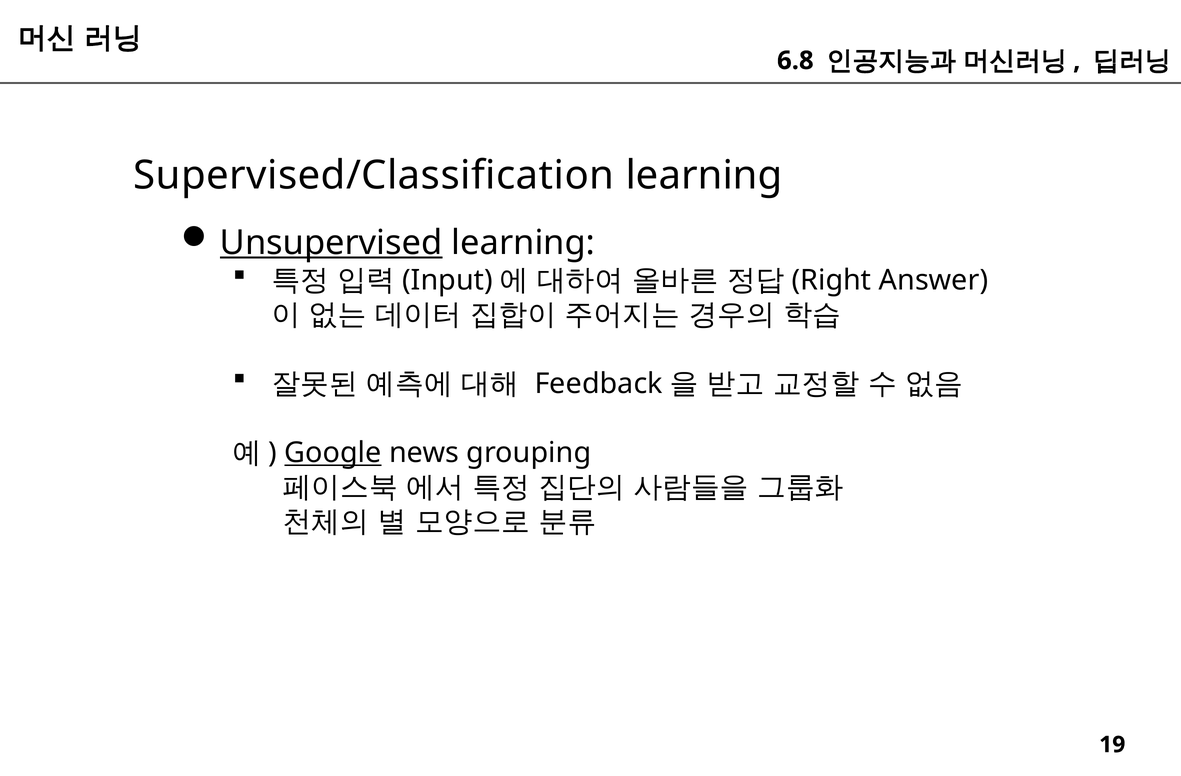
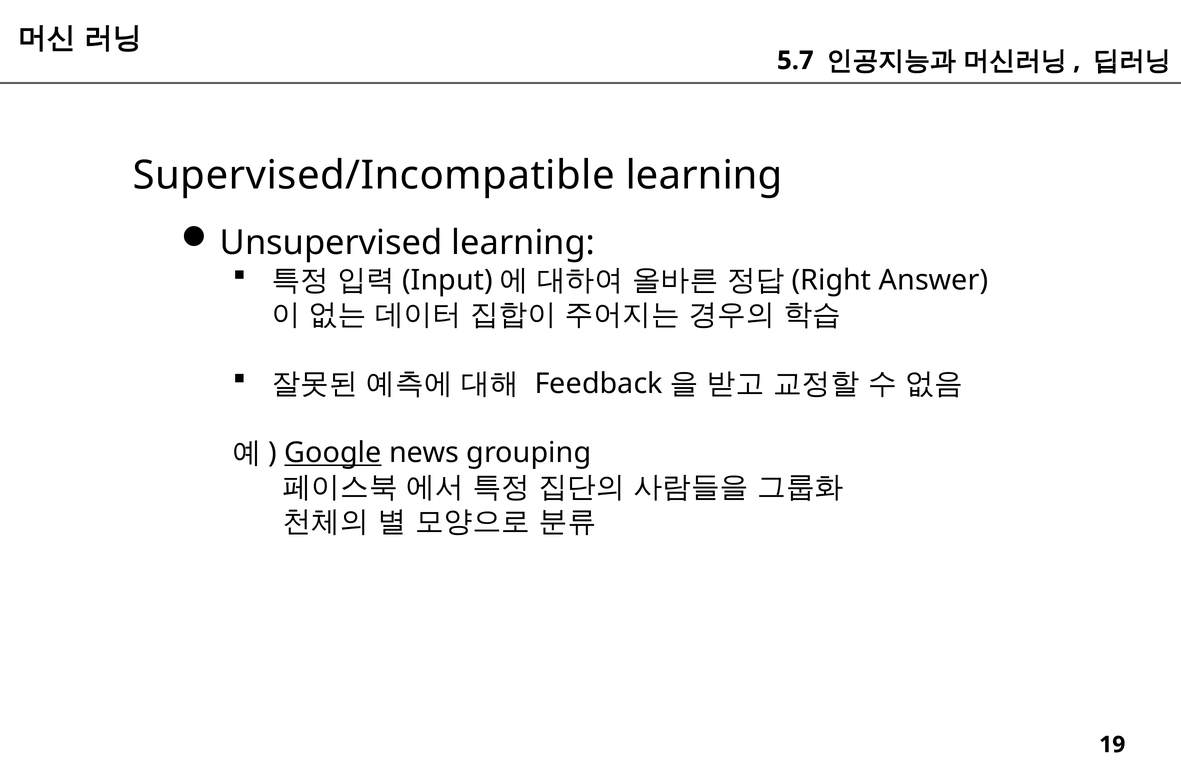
6.8: 6.8 -> 5.7
Supervised/Classification: Supervised/Classification -> Supervised/Incompatible
Unsupervised underline: present -> none
